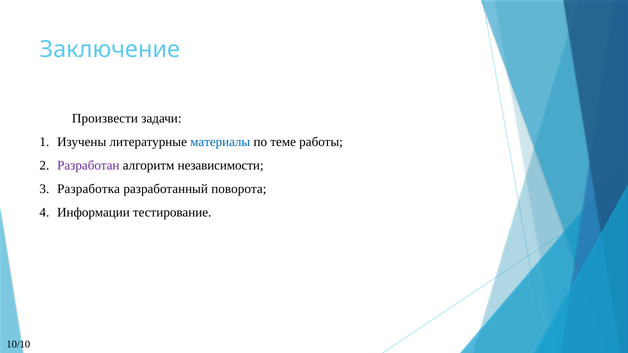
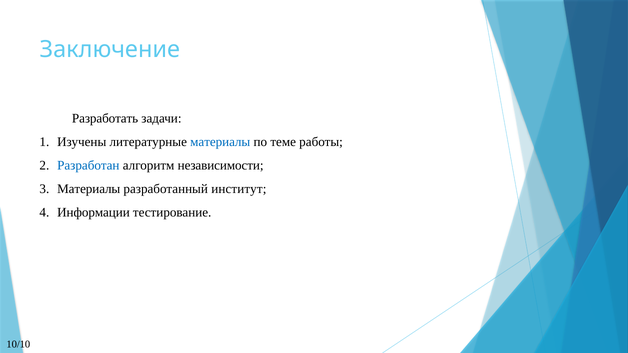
Произвести: Произвести -> Разработать
Разработан colour: purple -> blue
Разработка at (89, 189): Разработка -> Материалы
поворота: поворота -> институт
